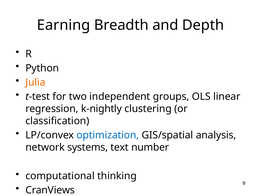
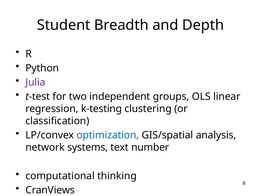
Earning: Earning -> Student
Julia colour: orange -> purple
k-nightly: k-nightly -> k-testing
